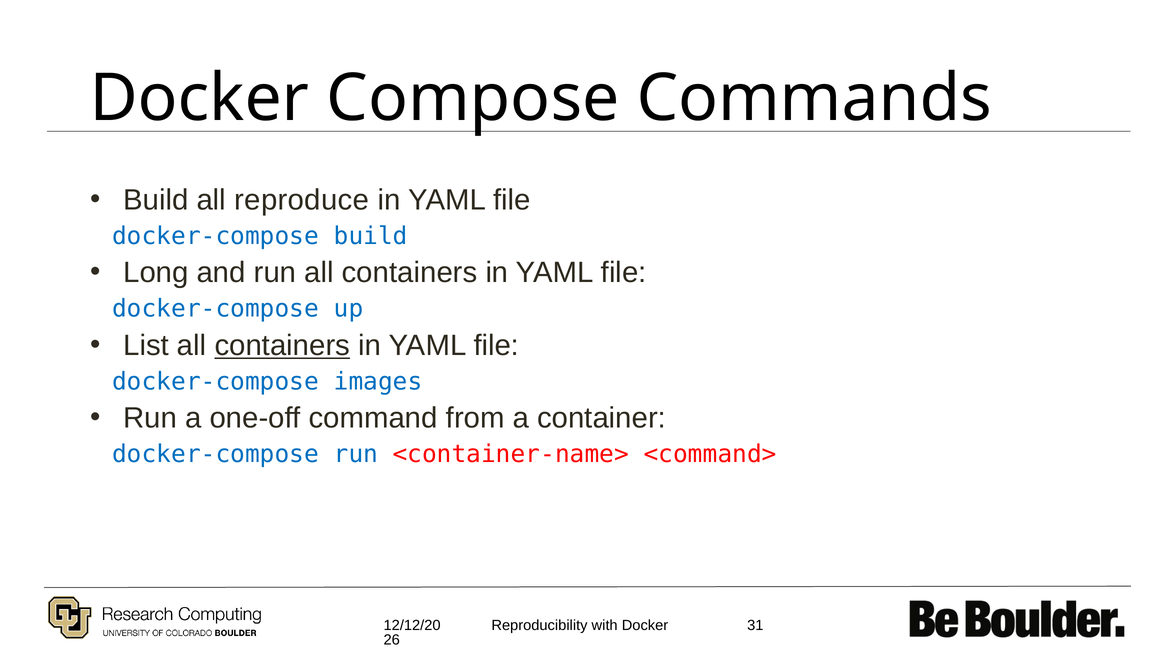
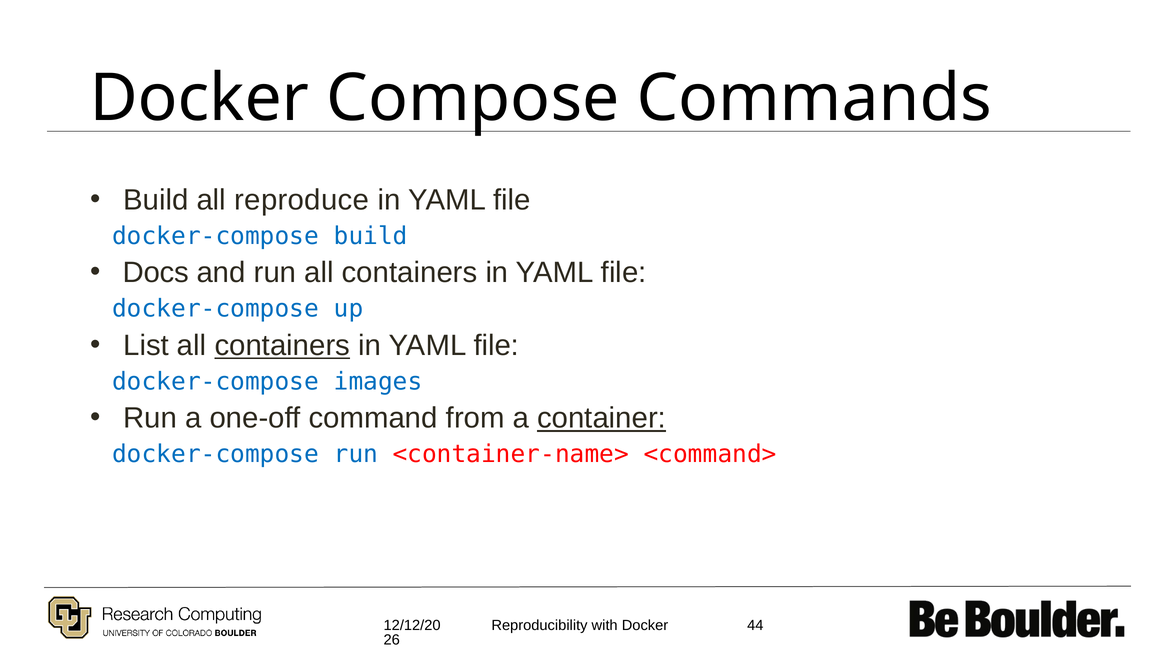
Long: Long -> Docs
container underline: none -> present
31: 31 -> 44
